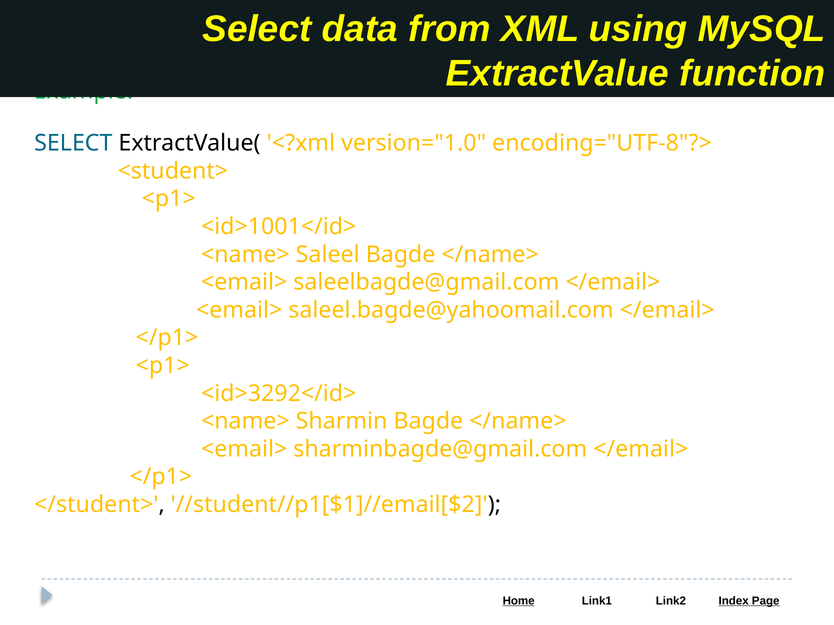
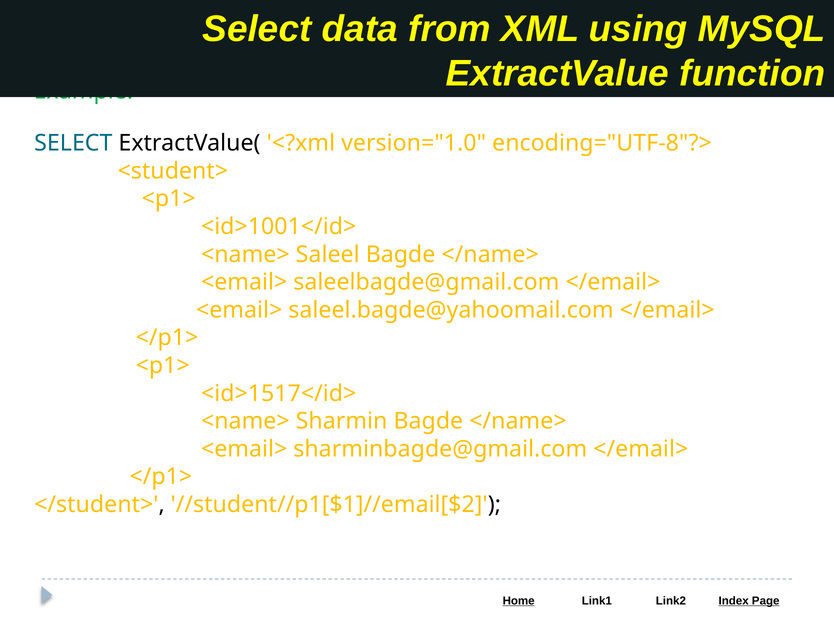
<id>3292</id>: <id>3292</id> -> <id>1517</id>
